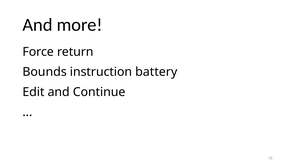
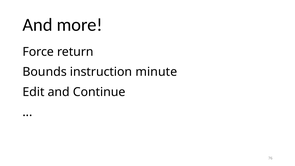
battery: battery -> minute
